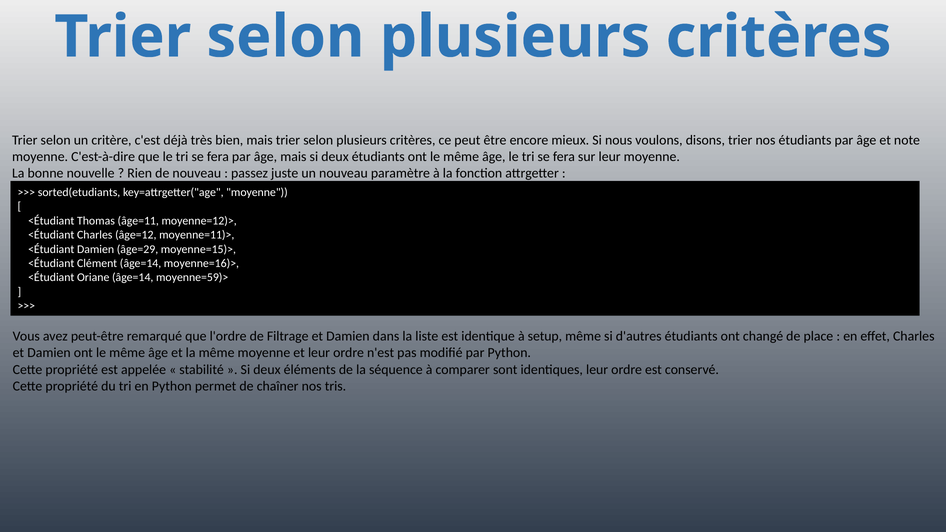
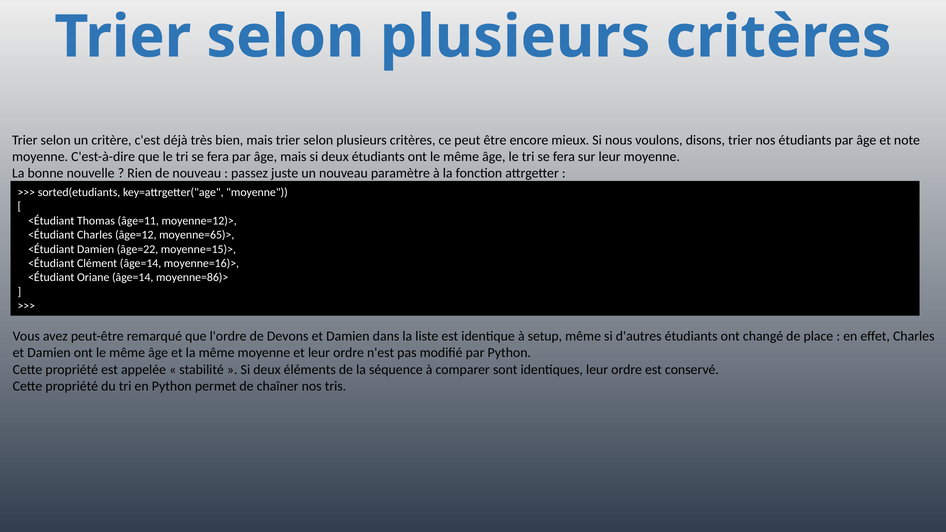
moyenne=11)>: moyenne=11)> -> moyenne=65)>
âge=29: âge=29 -> âge=22
moyenne=59)>: moyenne=59)> -> moyenne=86)>
Filtrage: Filtrage -> Devons
